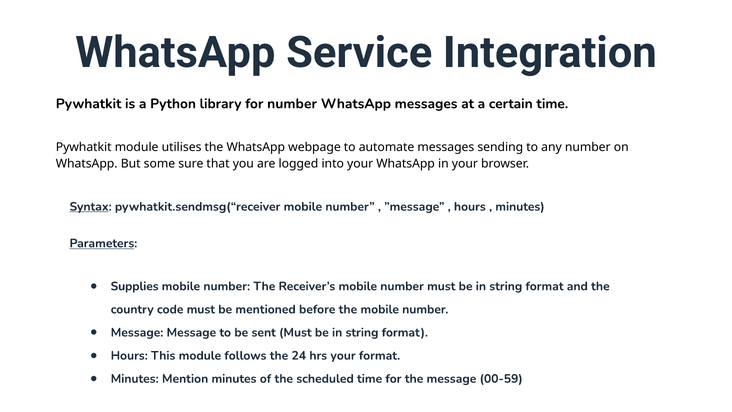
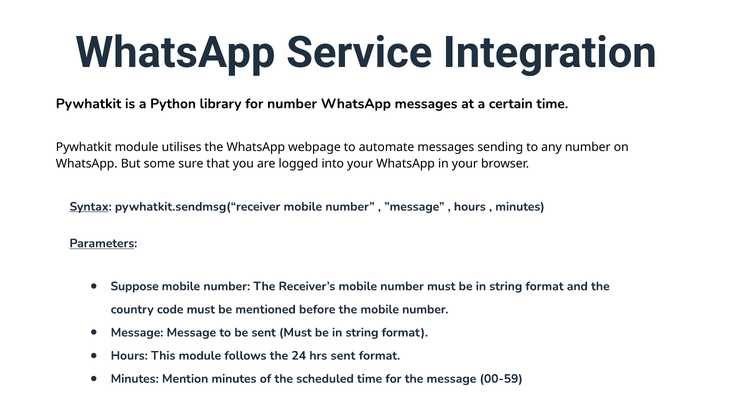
Supplies: Supplies -> Suppose
hrs your: your -> sent
